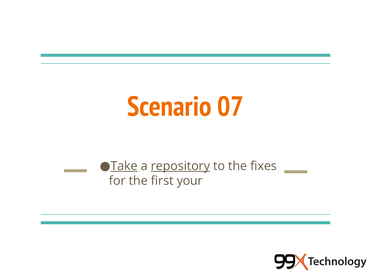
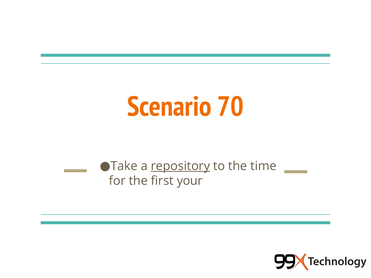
07: 07 -> 70
Take underline: present -> none
fixes: fixes -> time
